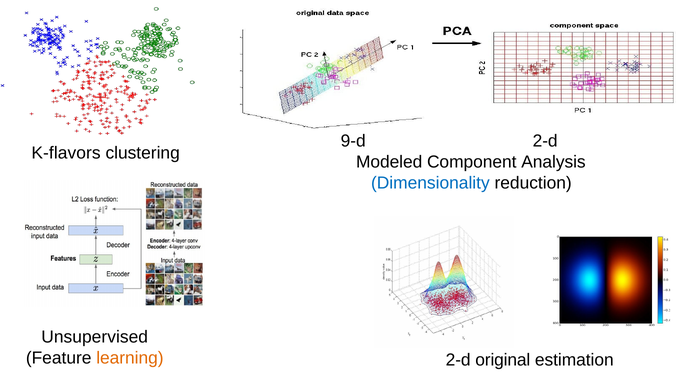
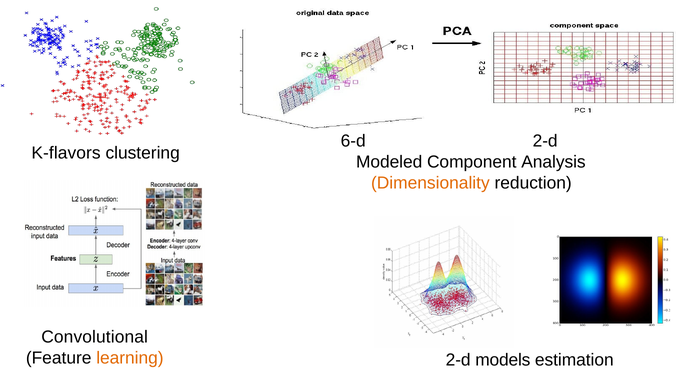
9-d: 9-d -> 6-d
Dimensionality colour: blue -> orange
Unsupervised: Unsupervised -> Convolutional
original: original -> models
